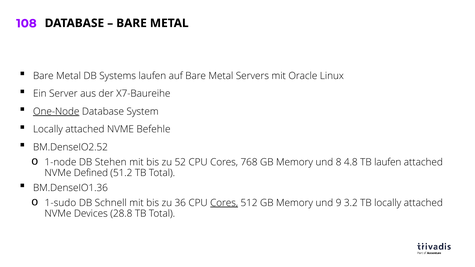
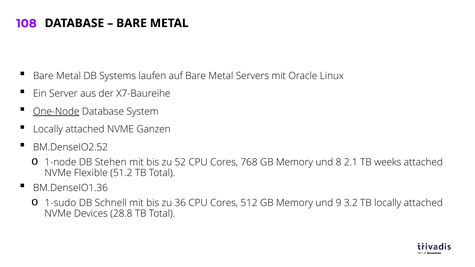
Befehle: Befehle -> Ganzen
4.8: 4.8 -> 2.1
TB laufen: laufen -> weeks
Defined: Defined -> Flexible
Cores at (224, 203) underline: present -> none
